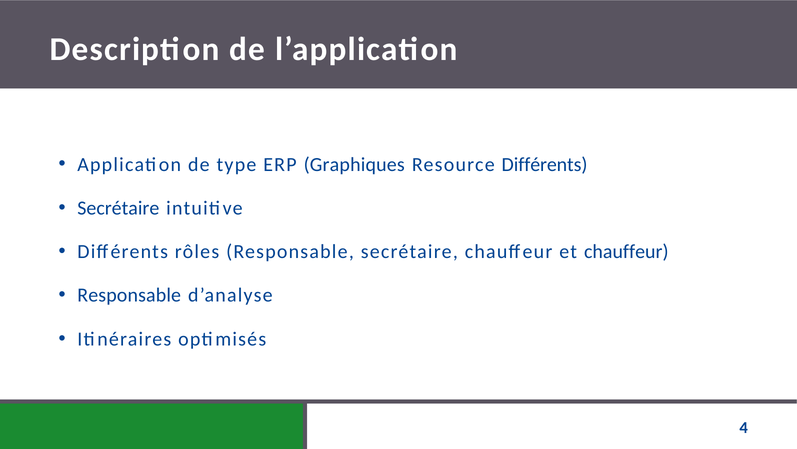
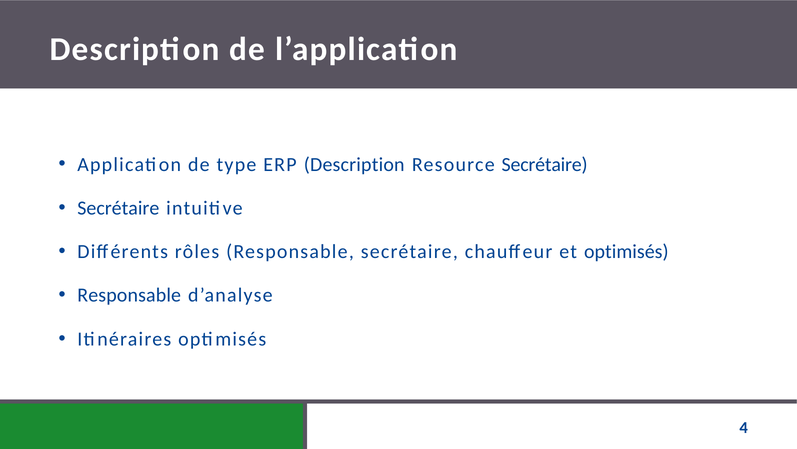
ERP Graphiques: Graphiques -> Description
Resource Différents: Différents -> Secrétaire
et chauffeur: chauffeur -> optimisés
